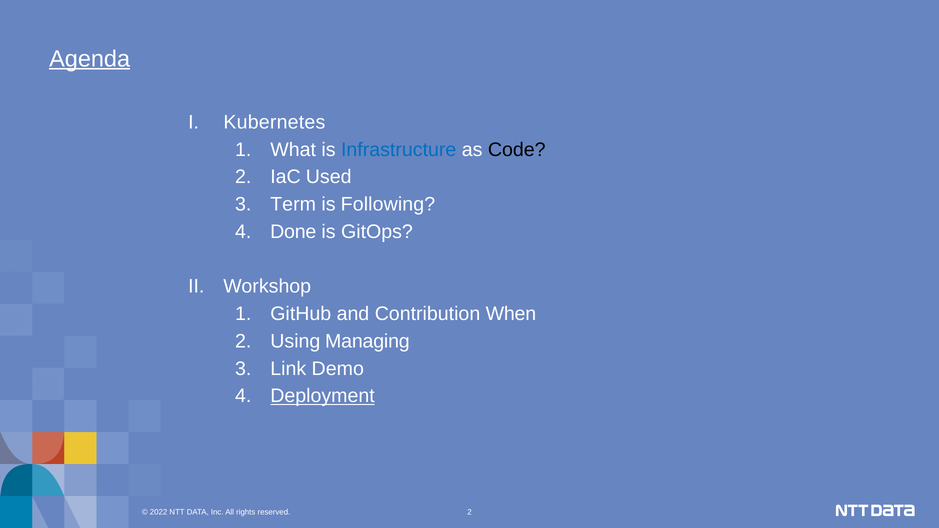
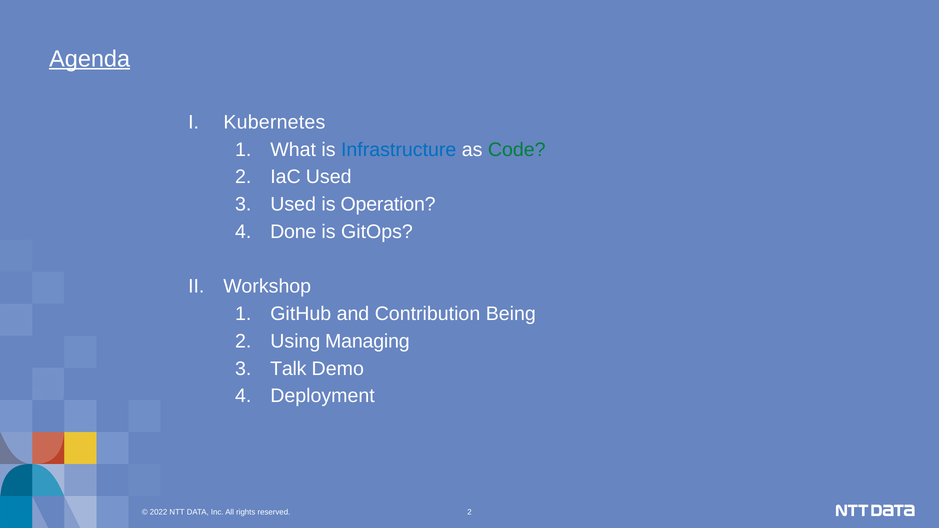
Code colour: black -> green
Term at (293, 204): Term -> Used
Following: Following -> Operation
When: When -> Being
Link: Link -> Talk
Deployment underline: present -> none
